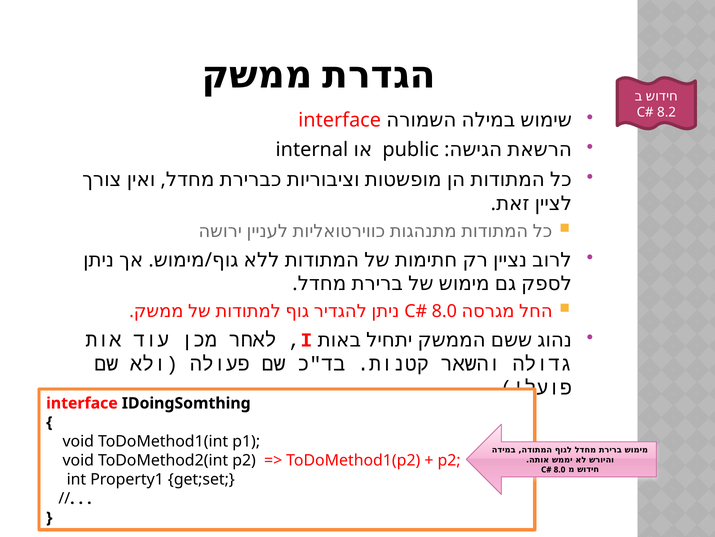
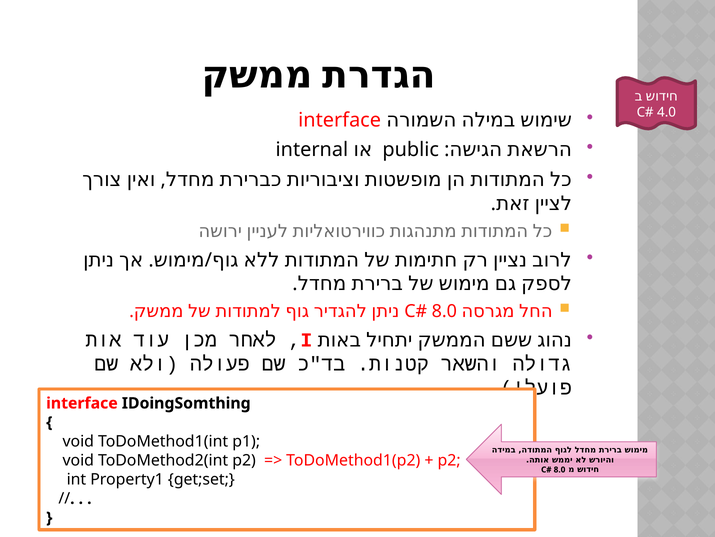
8.2: 8.2 -> 4.0
